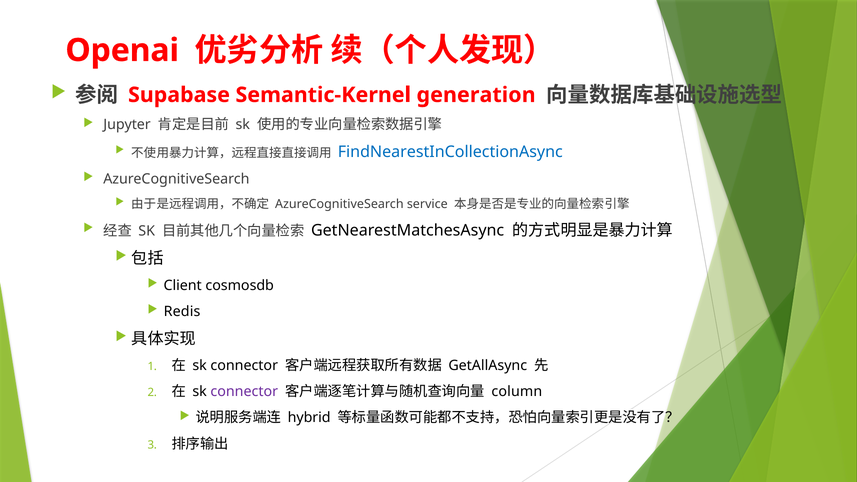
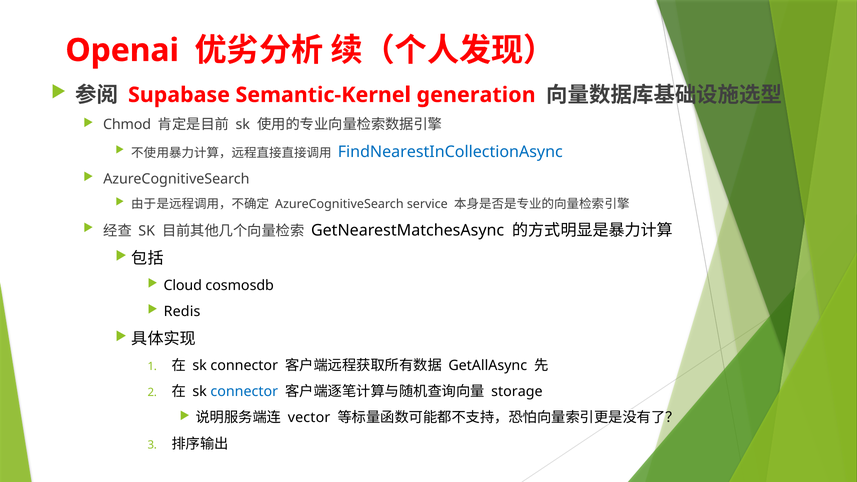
Jupyter: Jupyter -> Chmod
Client: Client -> Cloud
connector at (244, 392) colour: purple -> blue
column: column -> storage
hybrid: hybrid -> vector
